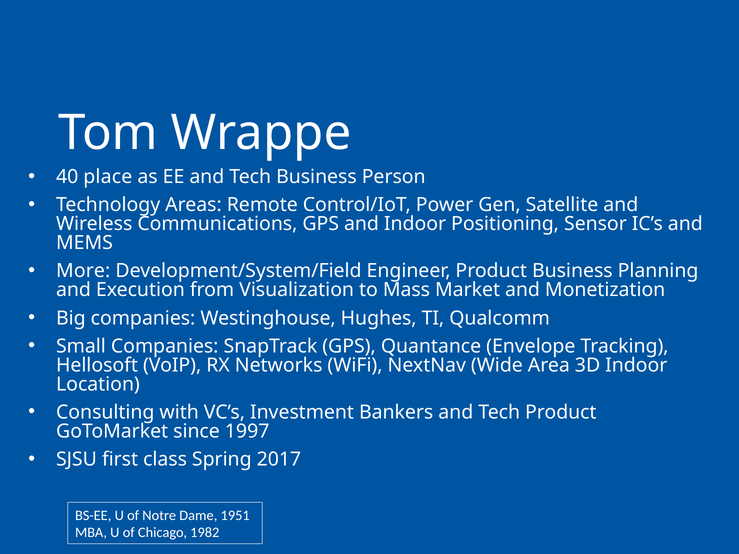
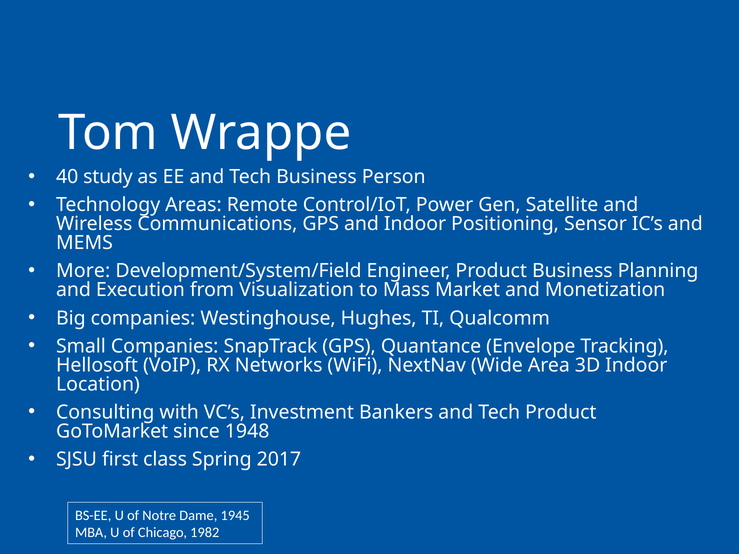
place: place -> study
1997: 1997 -> 1948
1951: 1951 -> 1945
